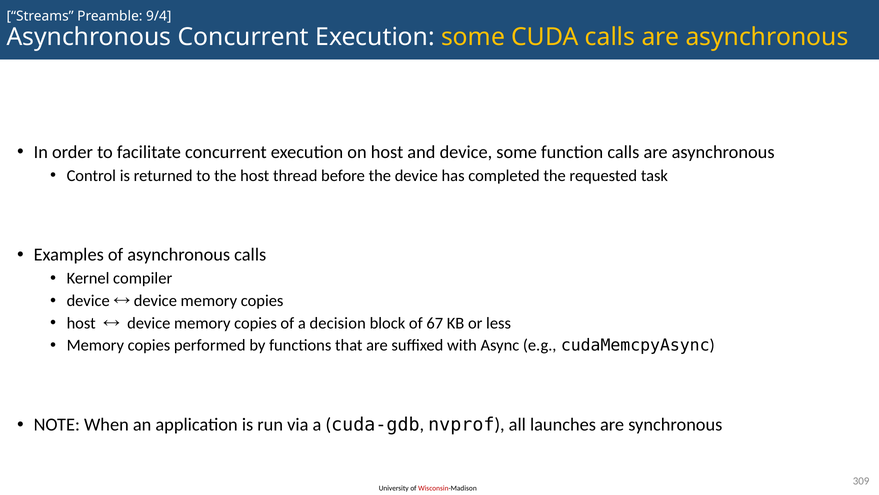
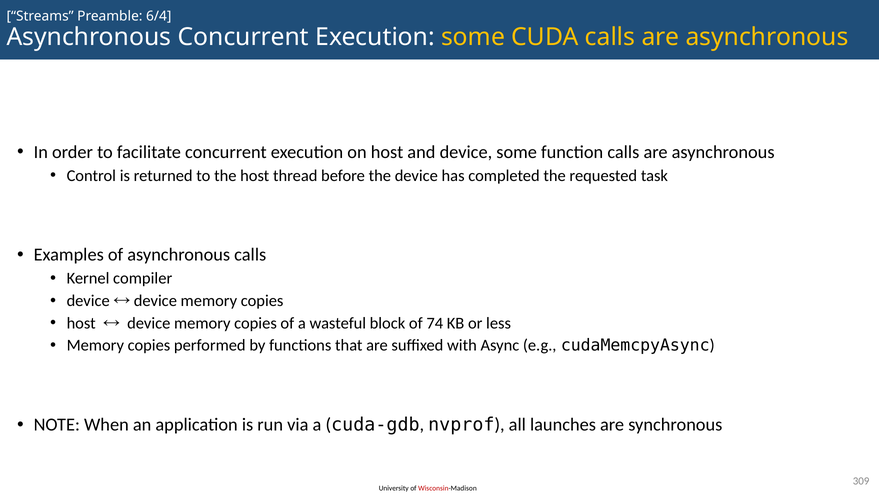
9/4: 9/4 -> 6/4
decision: decision -> wasteful
67: 67 -> 74
